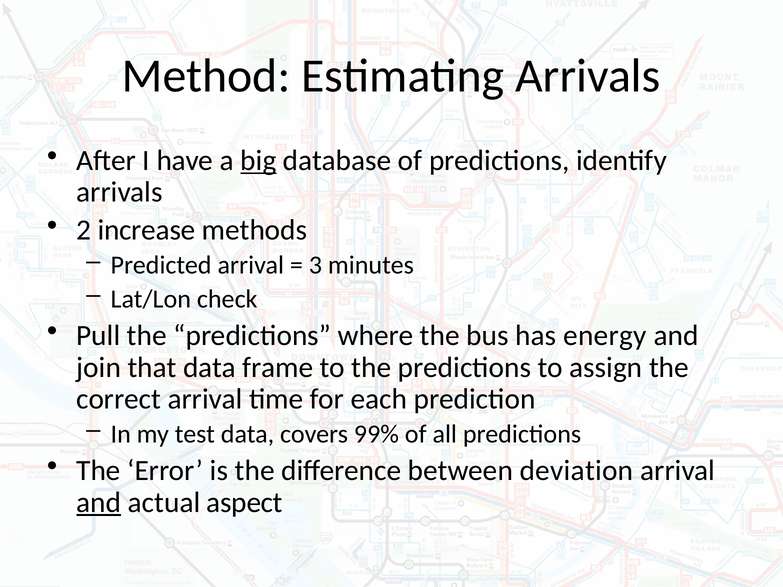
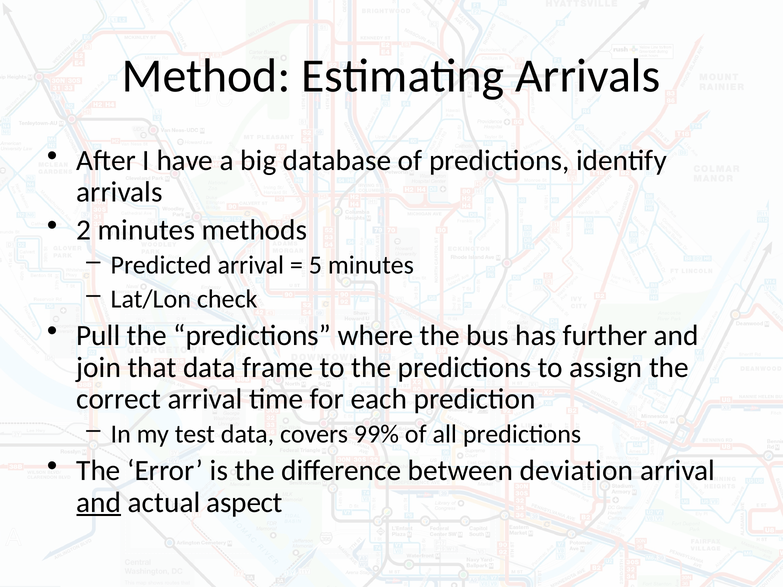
big underline: present -> none
2 increase: increase -> minutes
3: 3 -> 5
energy: energy -> further
